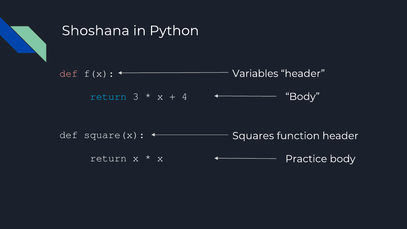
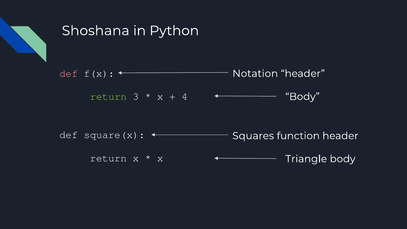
Variables: Variables -> Notation
return at (108, 97) colour: light blue -> light green
Practice: Practice -> Triangle
